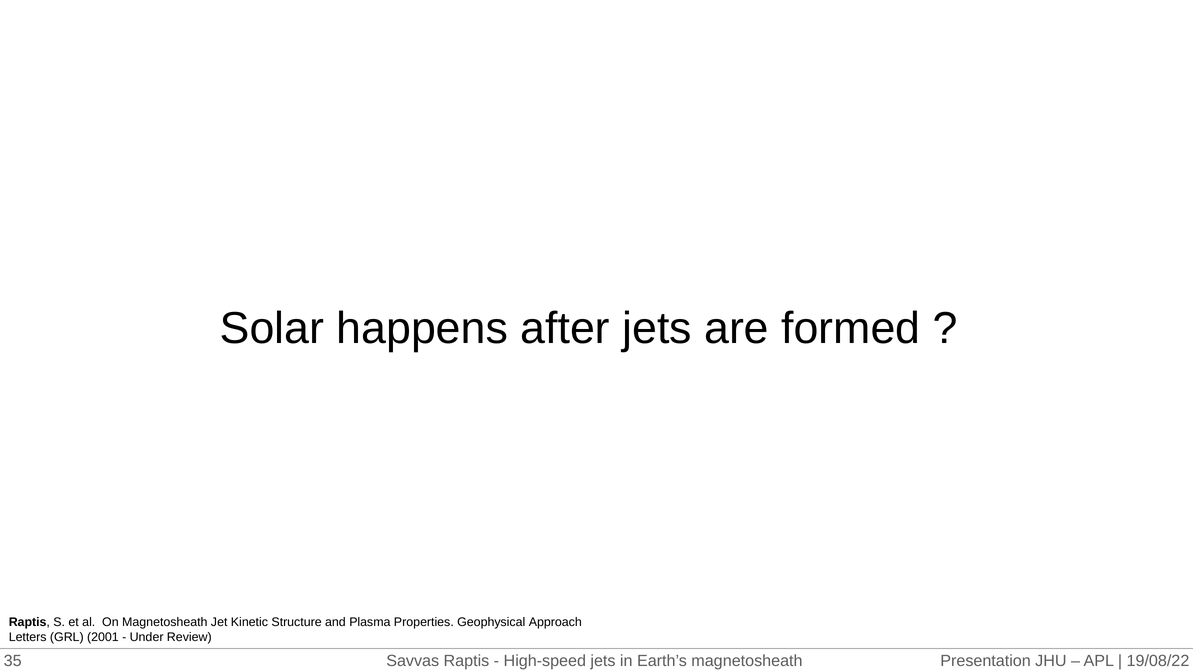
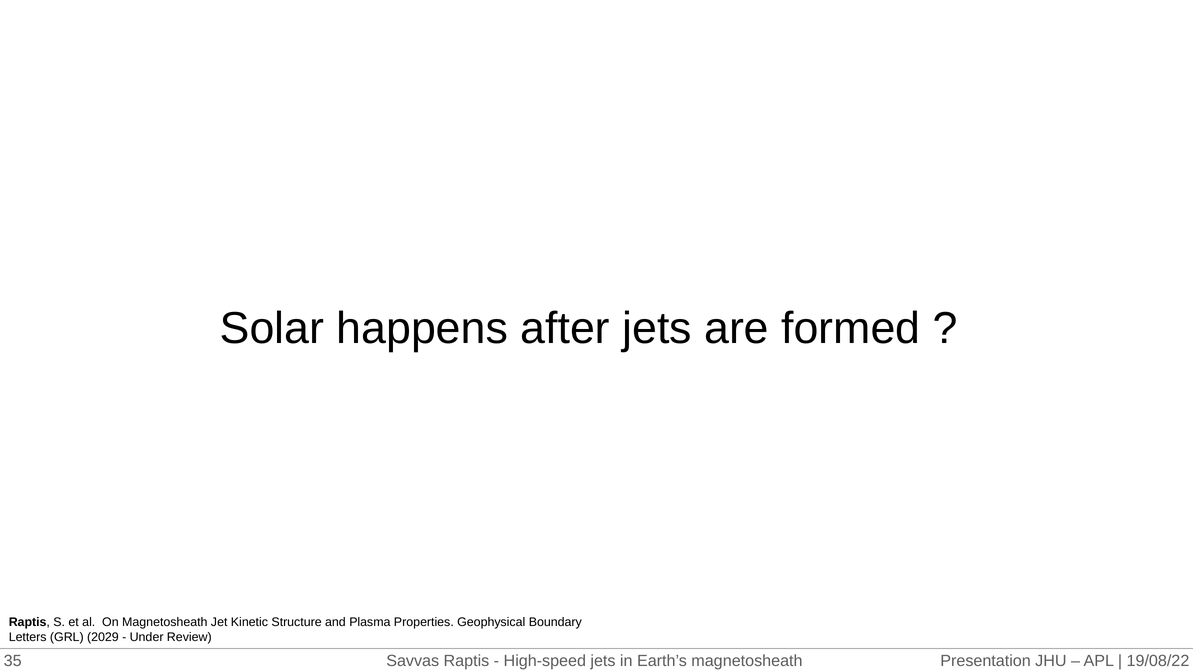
Approach: Approach -> Boundary
2001: 2001 -> 2029
